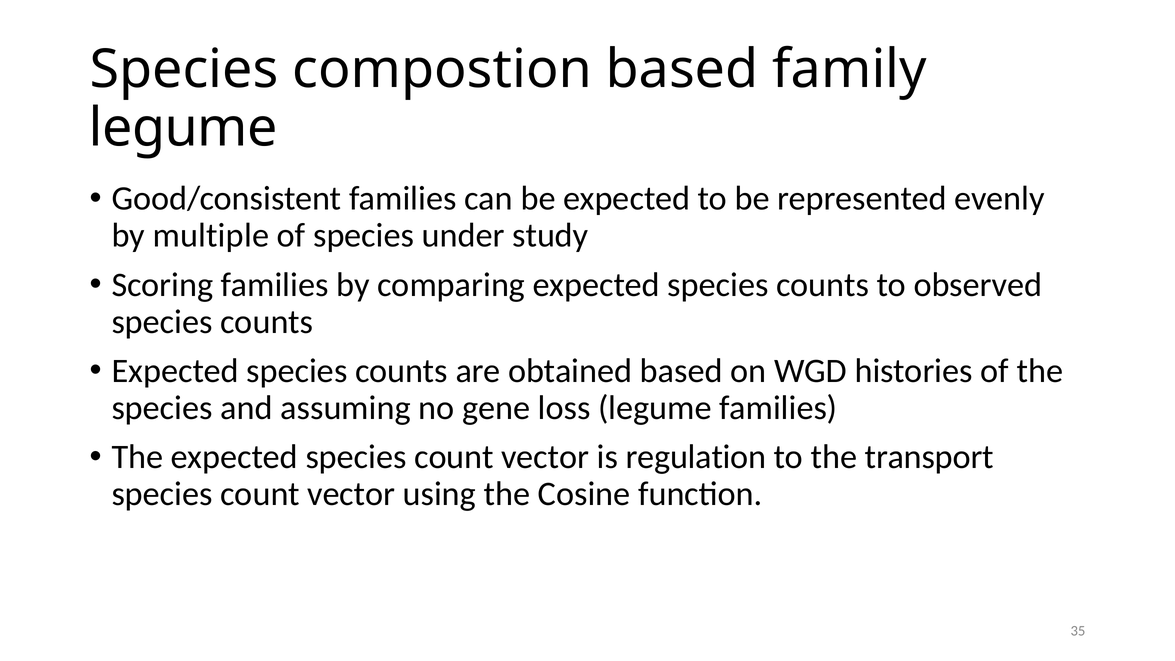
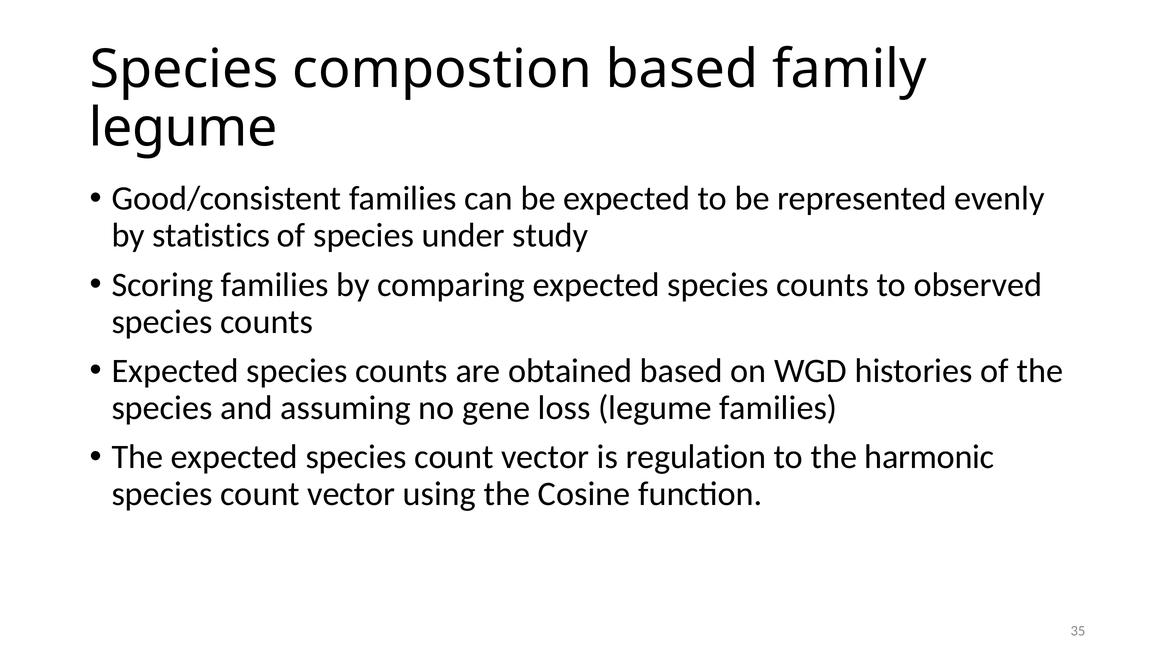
multiple: multiple -> statistics
transport: transport -> harmonic
